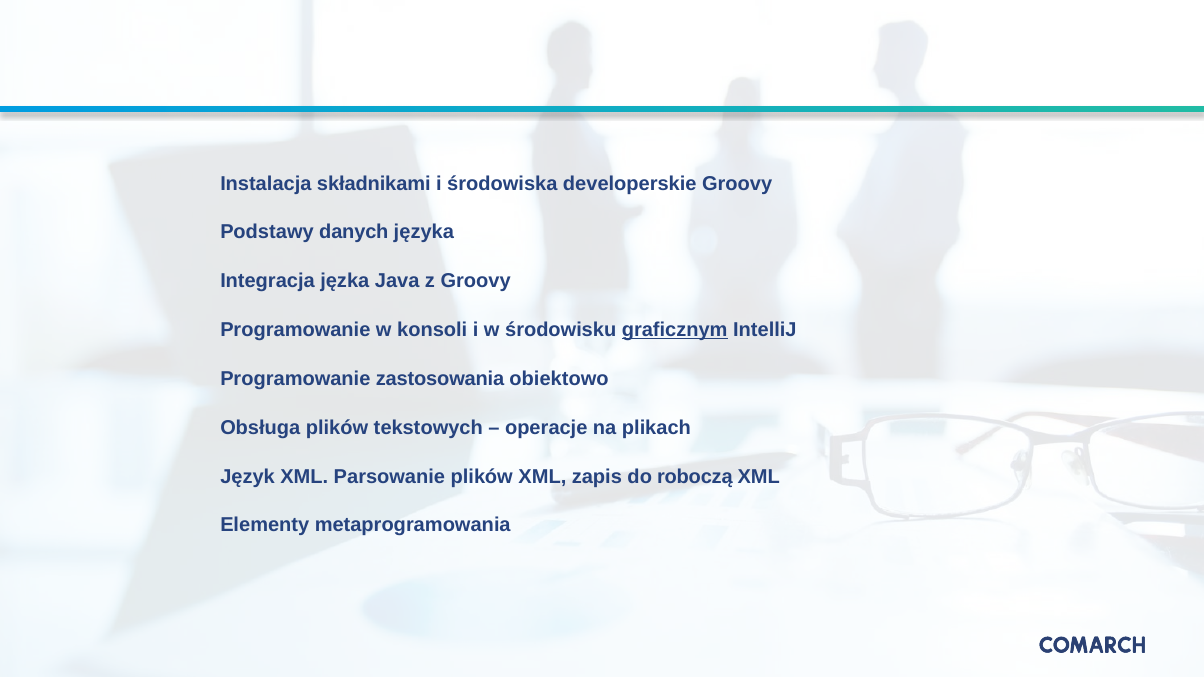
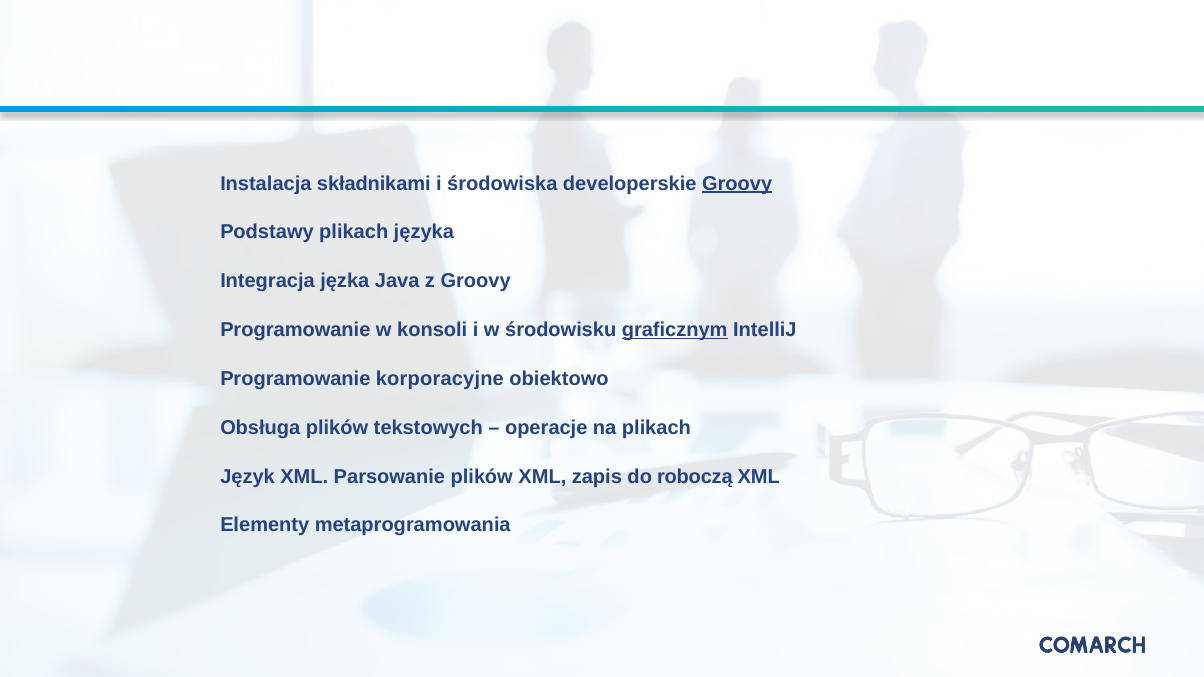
Groovy at (737, 183) underline: none -> present
Podstawy danych: danych -> plikach
zastosowania: zastosowania -> korporacyjne
